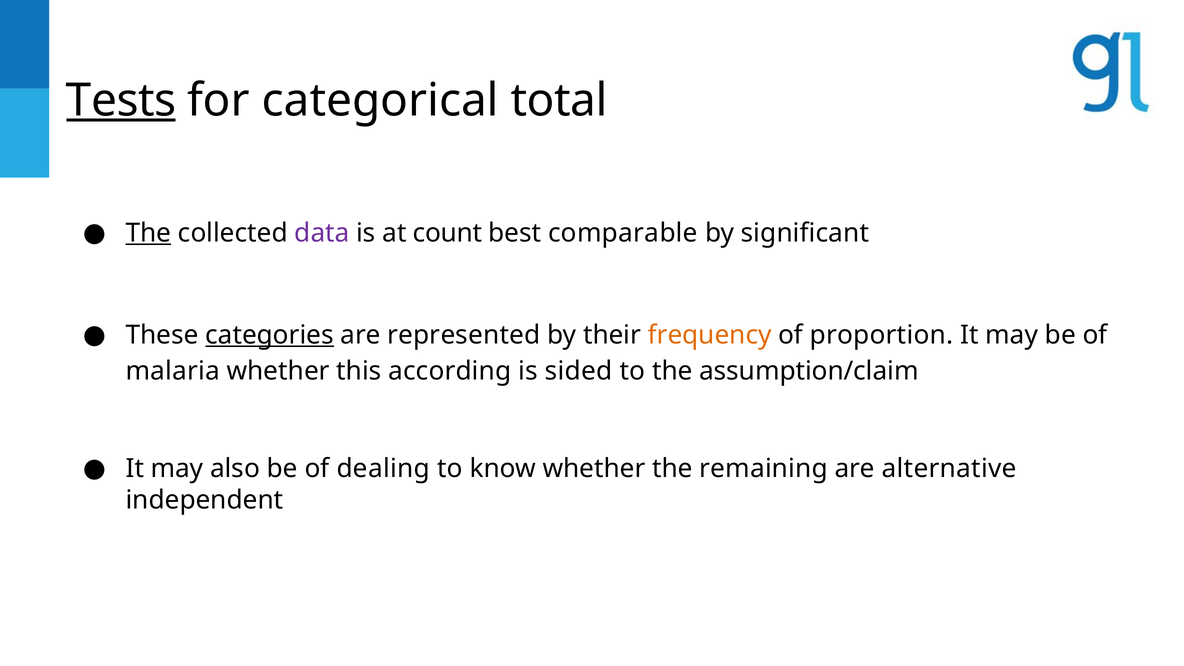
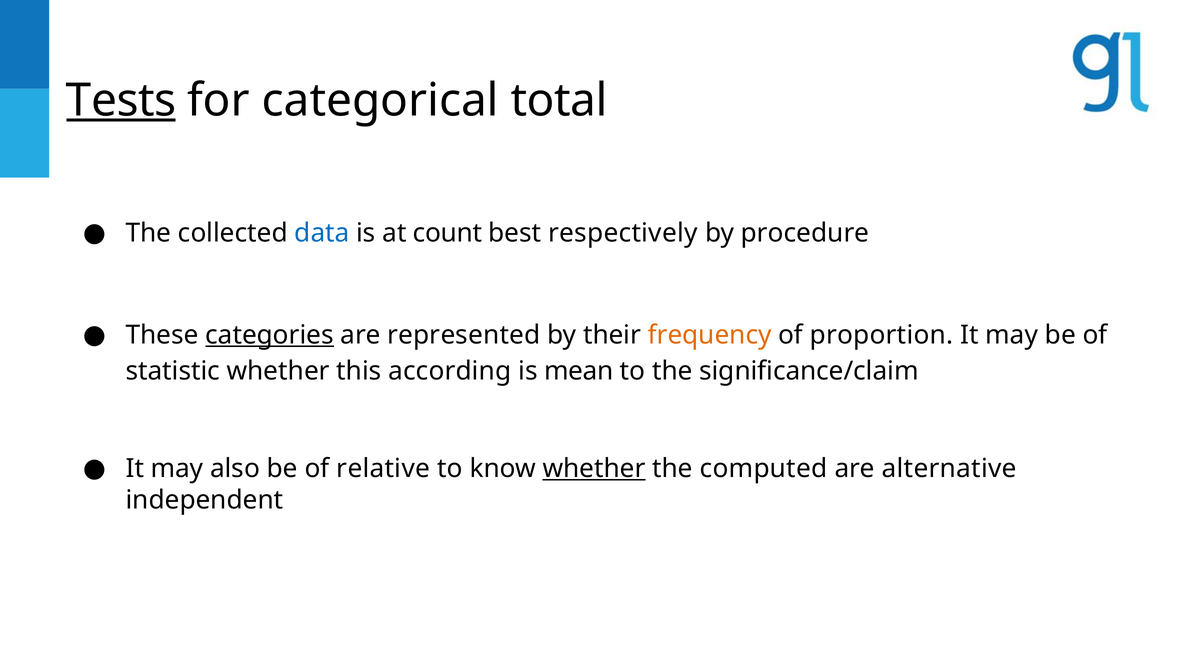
The at (148, 233) underline: present -> none
data colour: purple -> blue
comparable: comparable -> respectively
significant: significant -> procedure
malaria: malaria -> statistic
sided: sided -> mean
assumption/claim: assumption/claim -> significance/claim
dealing: dealing -> relative
whether at (594, 469) underline: none -> present
remaining: remaining -> computed
